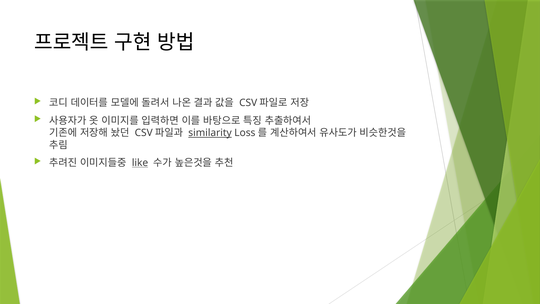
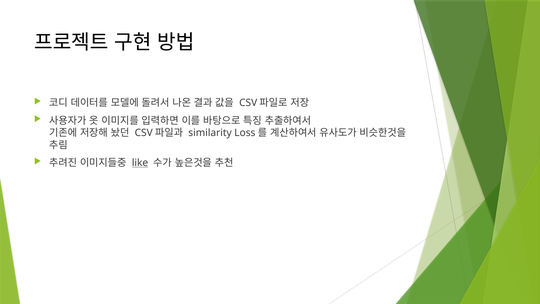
similarity underline: present -> none
